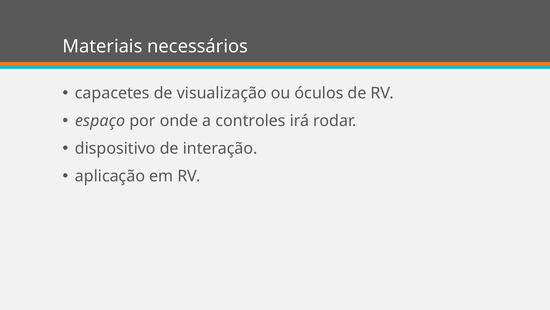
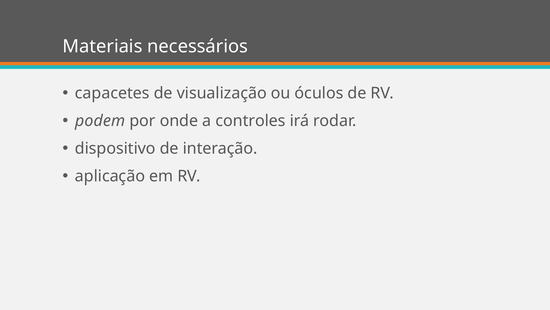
espaço: espaço -> podem
